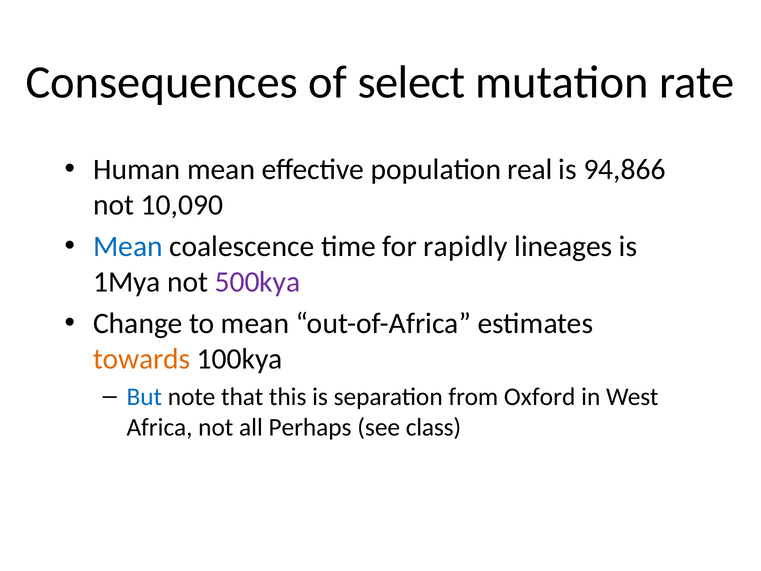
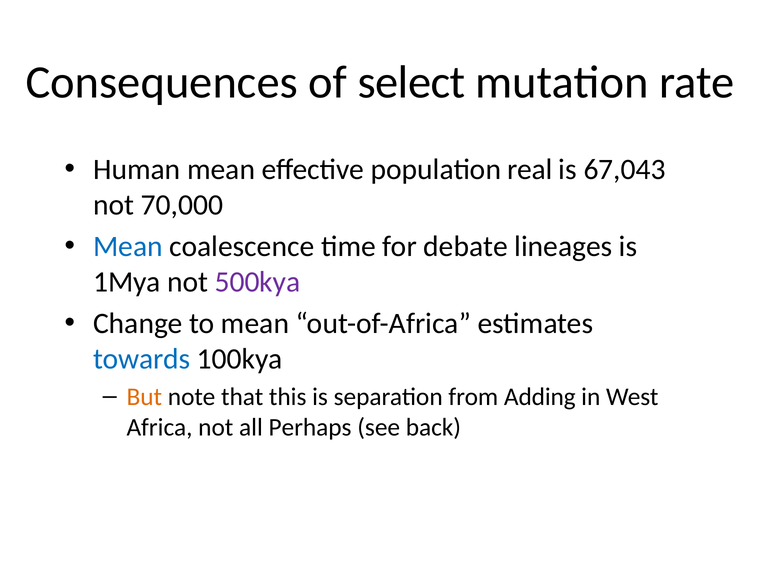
94,866: 94,866 -> 67,043
10,090: 10,090 -> 70,000
rapidly: rapidly -> debate
towards colour: orange -> blue
But colour: blue -> orange
Oxford: Oxford -> Adding
class: class -> back
